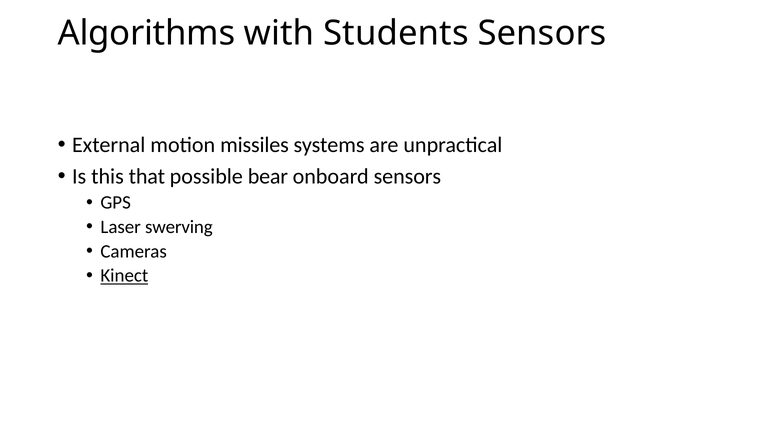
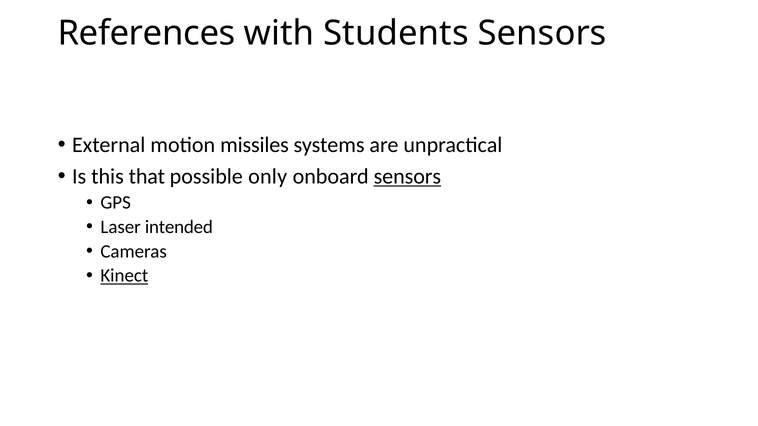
Algorithms: Algorithms -> References
bear: bear -> only
sensors at (407, 177) underline: none -> present
swerving: swerving -> intended
